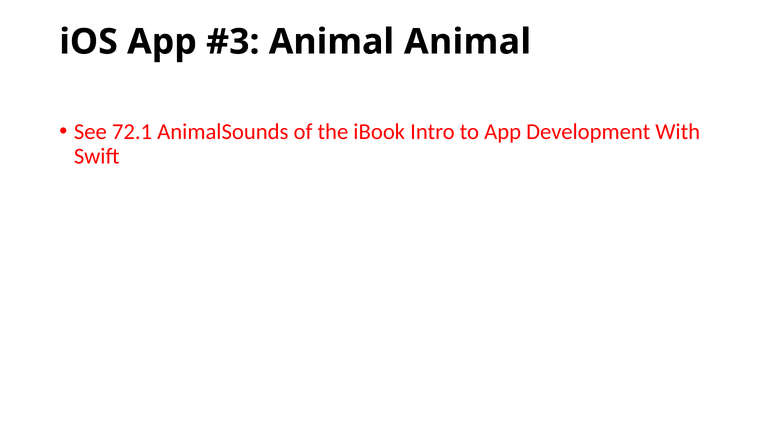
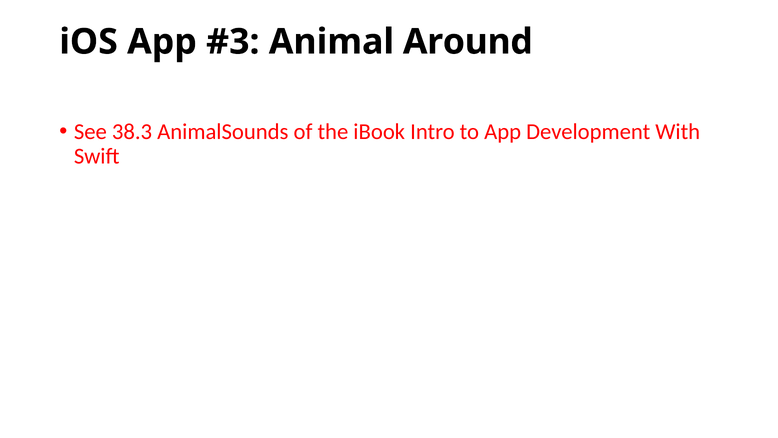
Animal Animal: Animal -> Around
72.1: 72.1 -> 38.3
